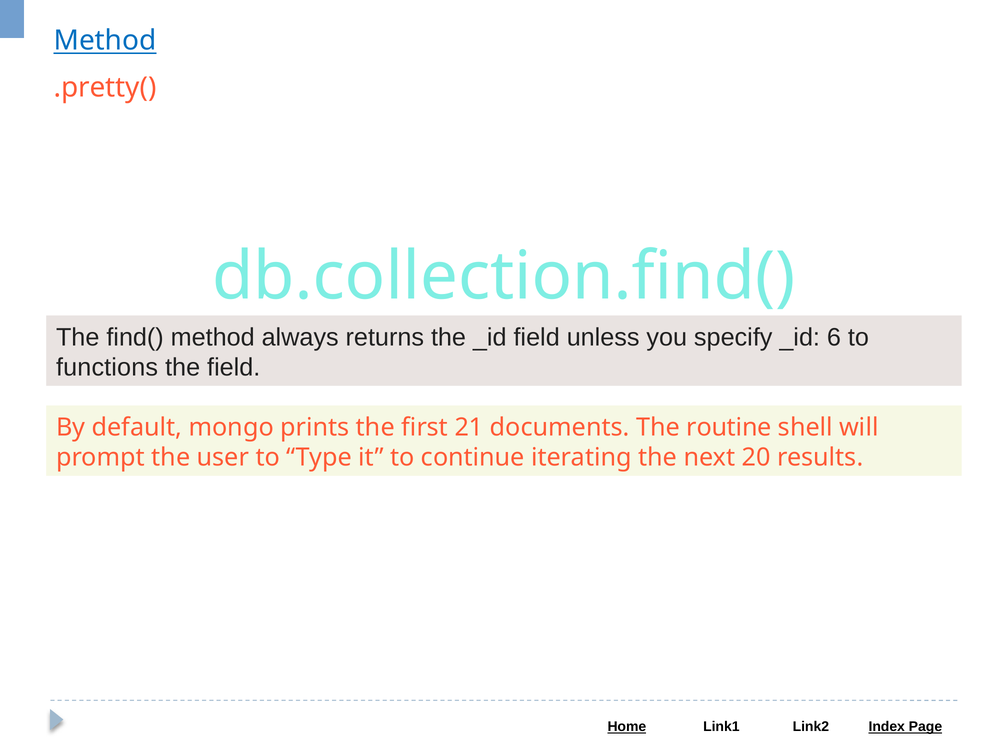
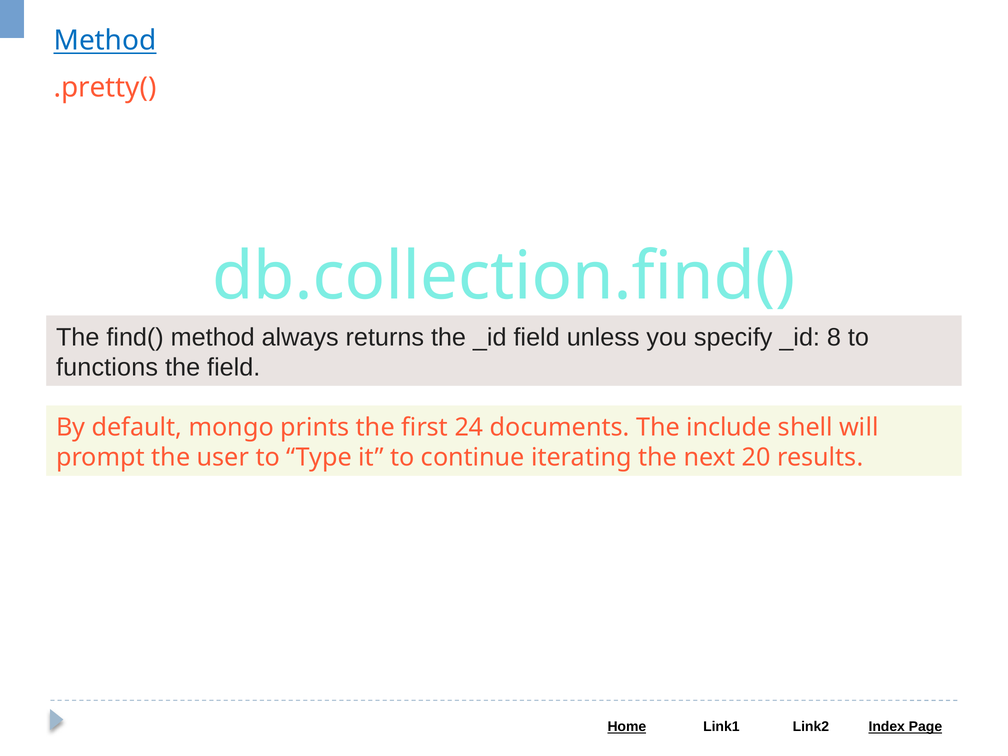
6: 6 -> 8
21: 21 -> 24
routine: routine -> include
